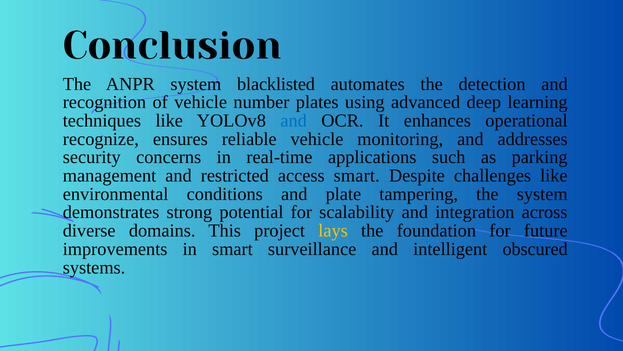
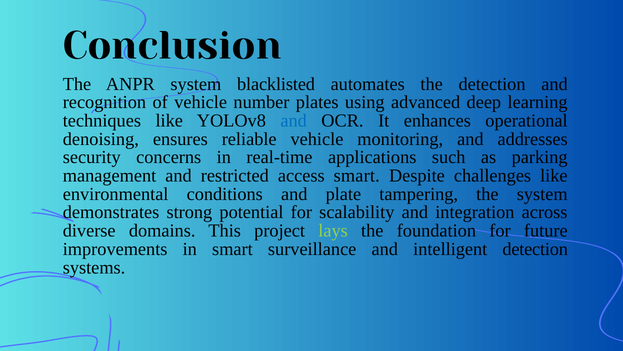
recognize: recognize -> denoising
lays colour: yellow -> light green
intelligent obscured: obscured -> detection
